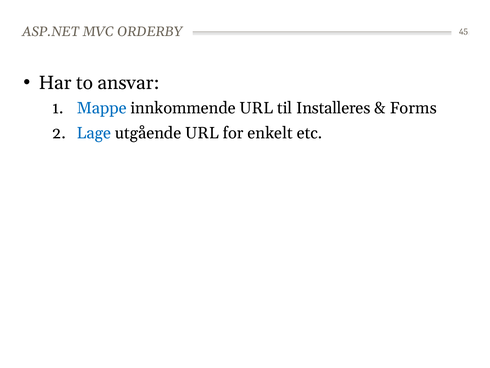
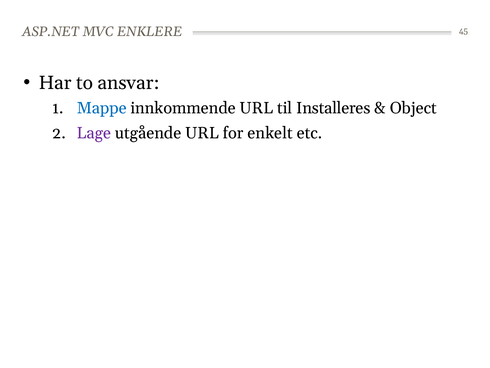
ORDERBY: ORDERBY -> ENKLERE
Forms: Forms -> Object
Lage colour: blue -> purple
